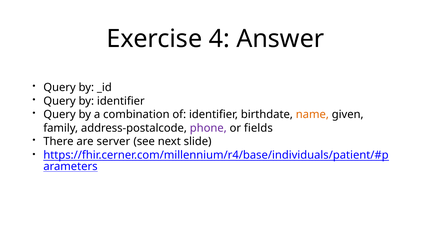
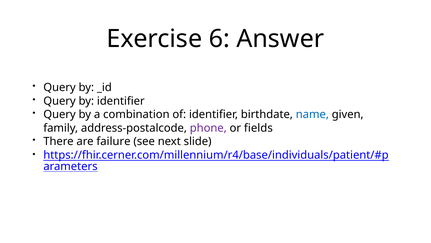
4: 4 -> 6
name colour: orange -> blue
server: server -> failure
